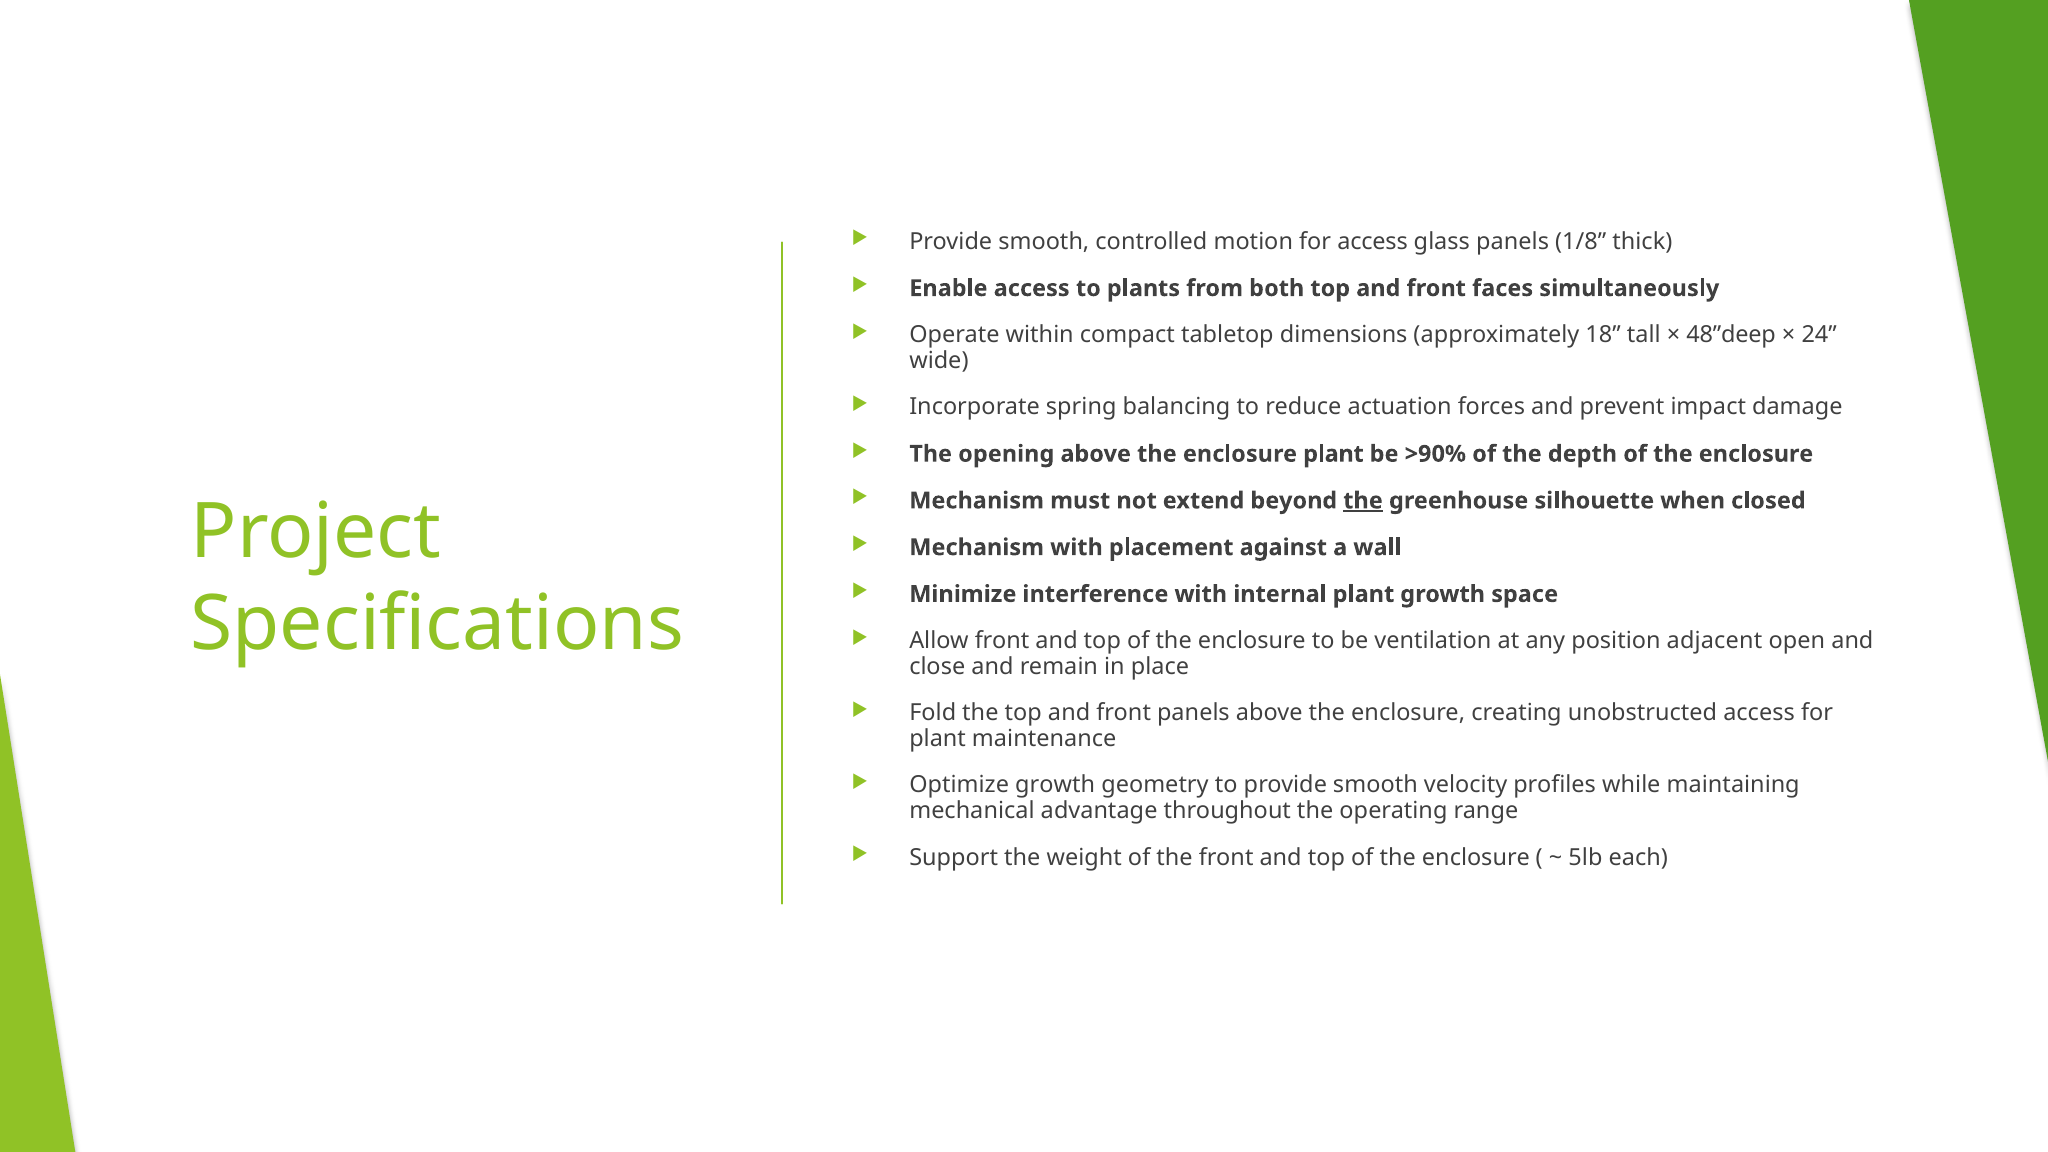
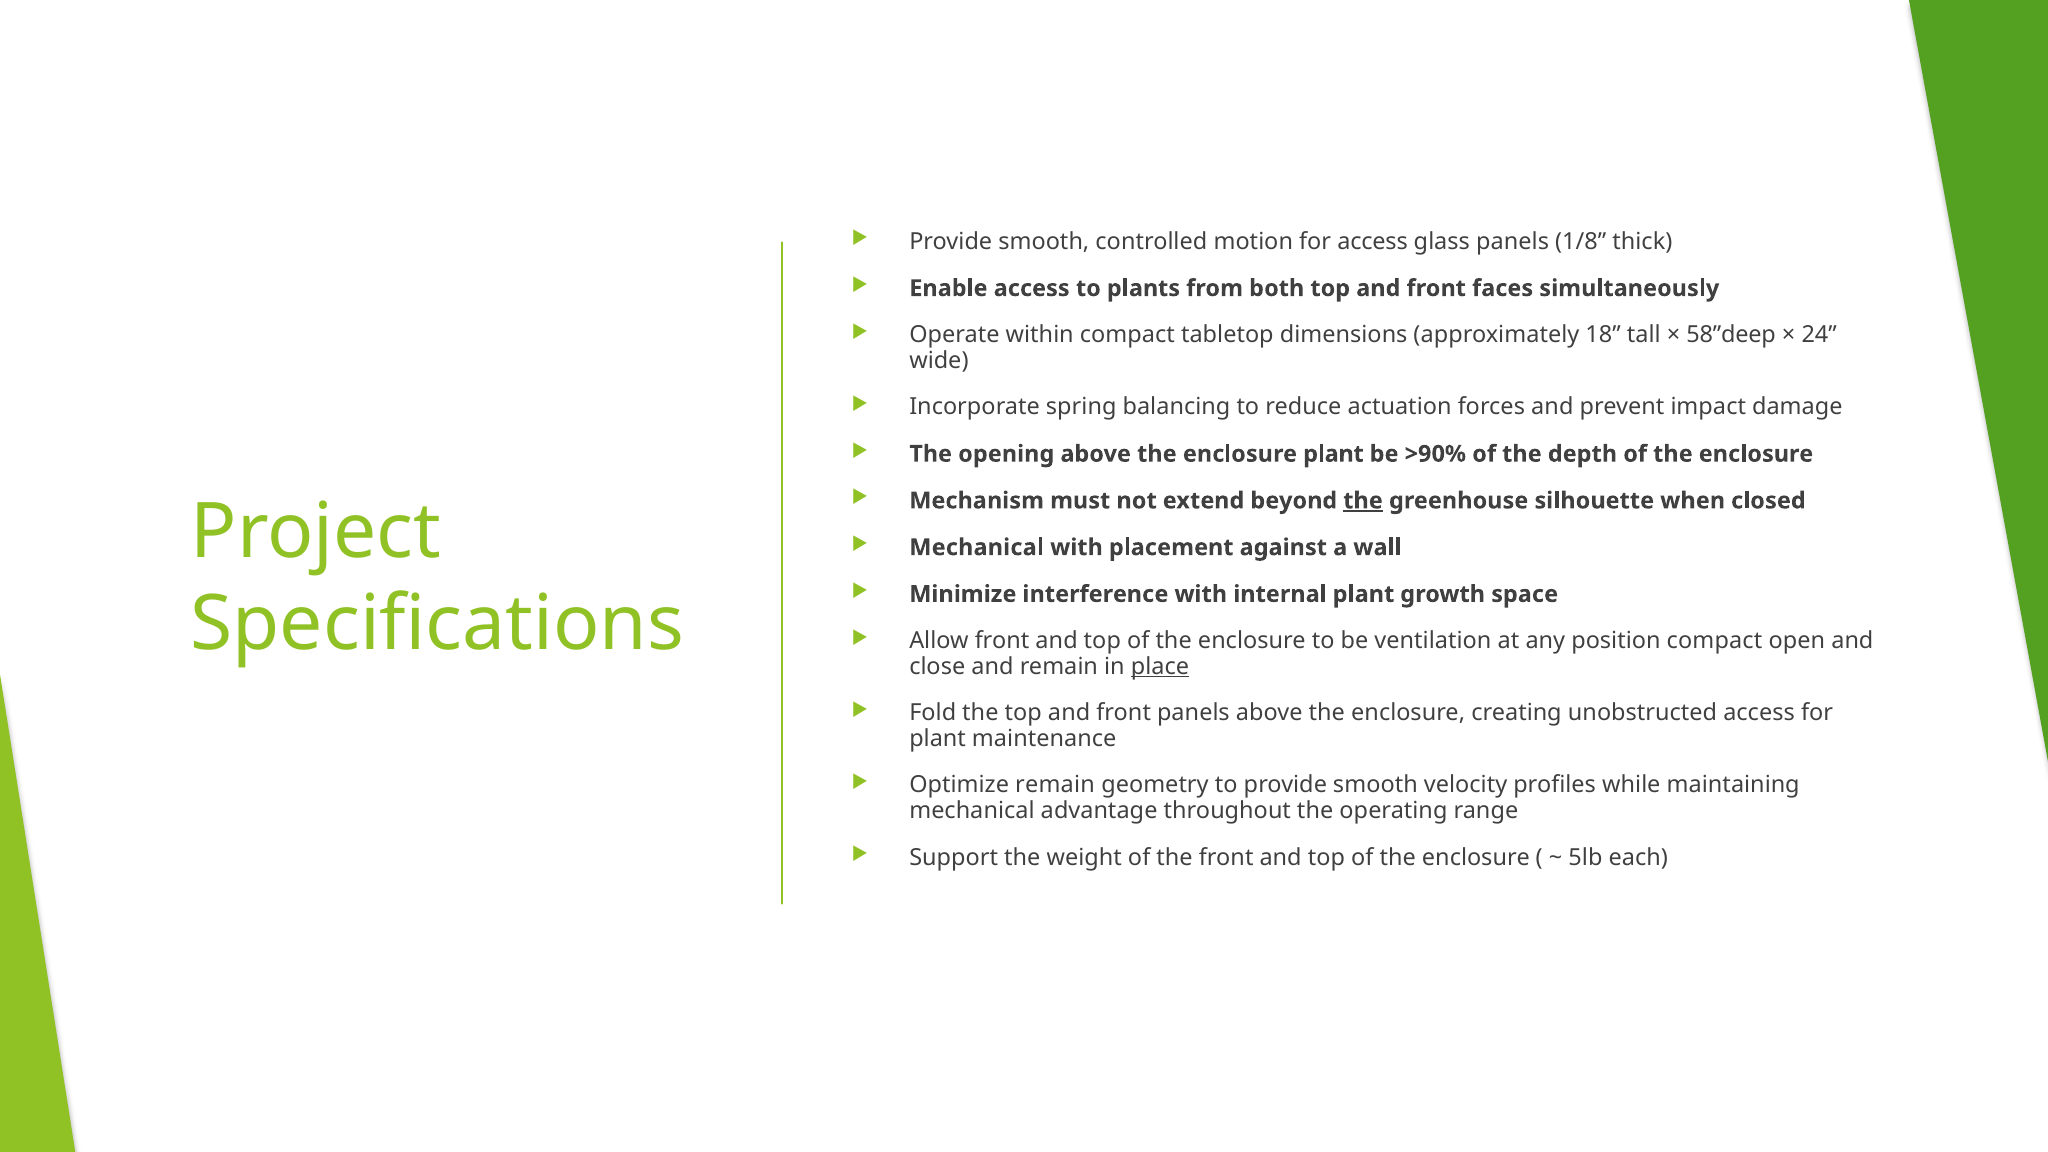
48”deep: 48”deep -> 58”deep
Mechanism at (977, 547): Mechanism -> Mechanical
position adjacent: adjacent -> compact
place underline: none -> present
Optimize growth: growth -> remain
